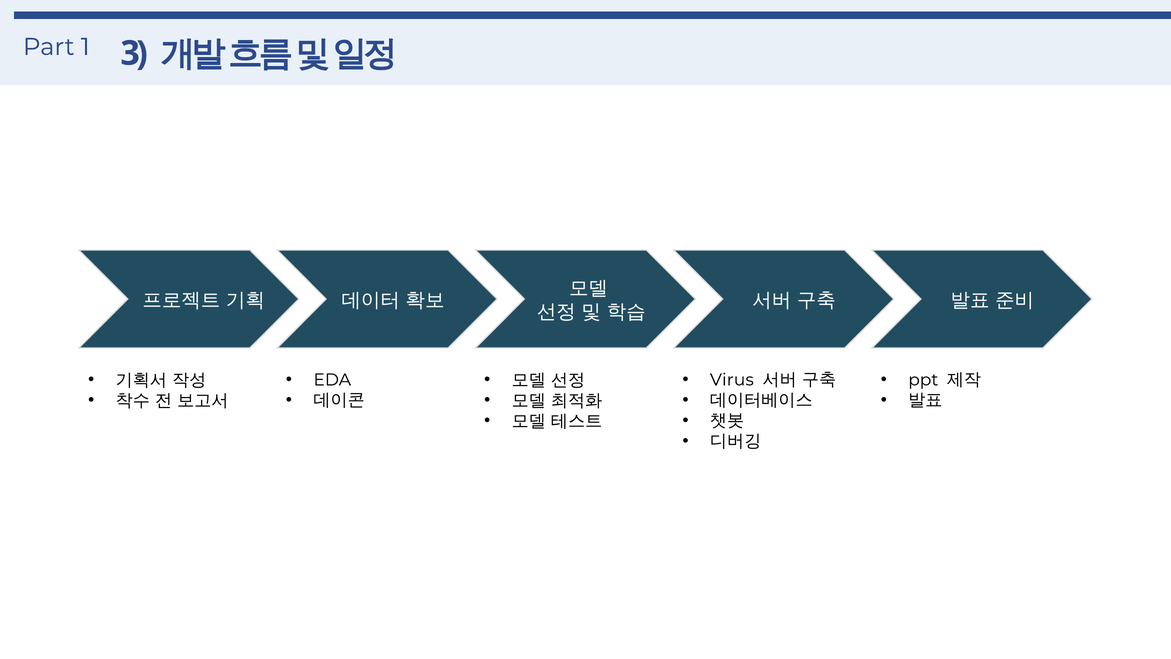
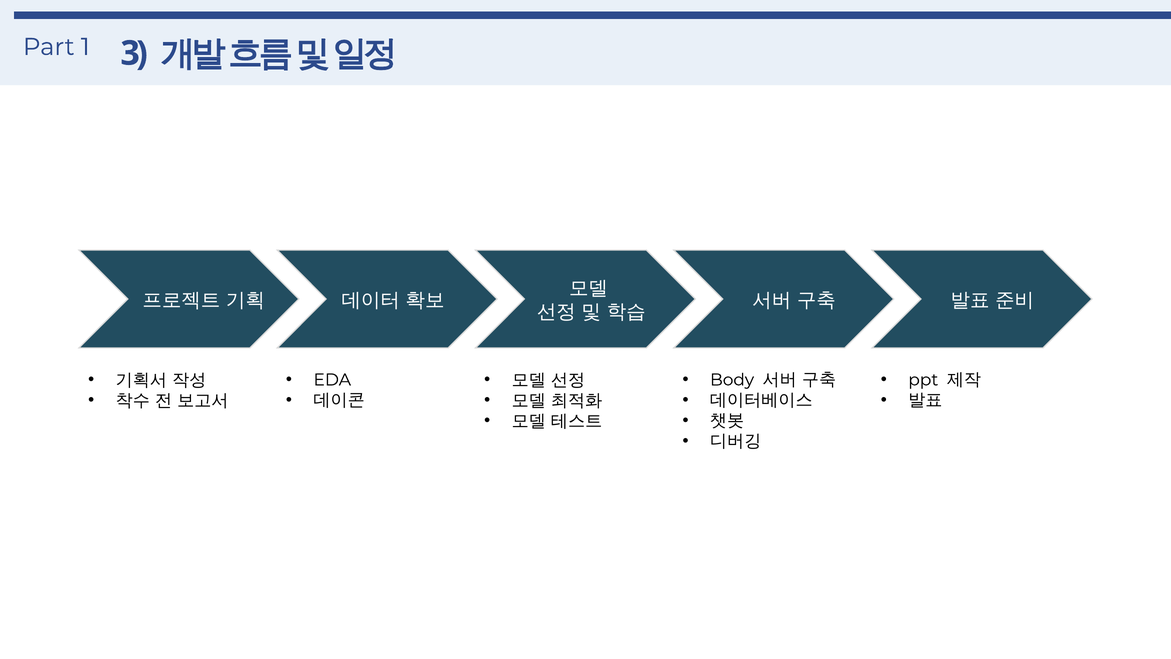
Virus: Virus -> Body
